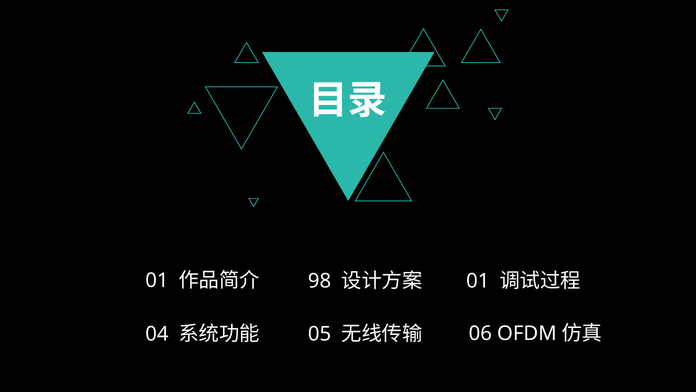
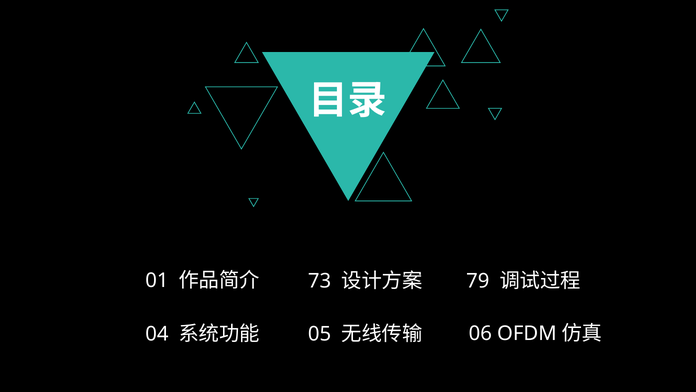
98: 98 -> 73
01 at (478, 281): 01 -> 79
